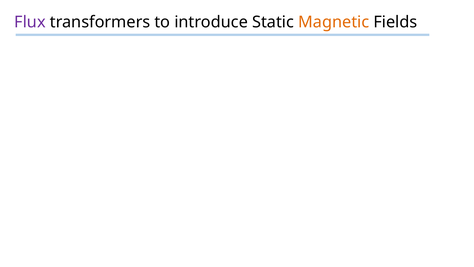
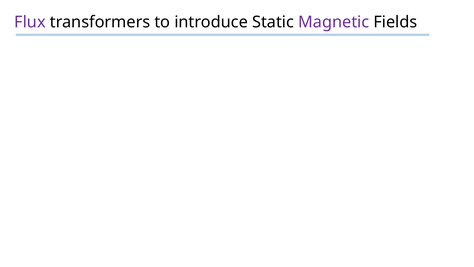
Magnetic colour: orange -> purple
